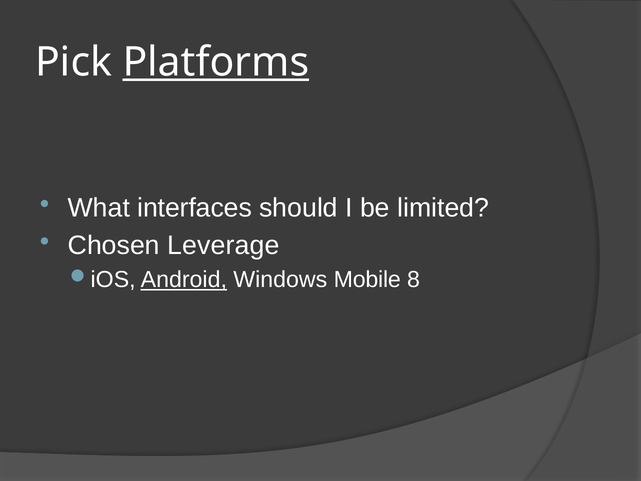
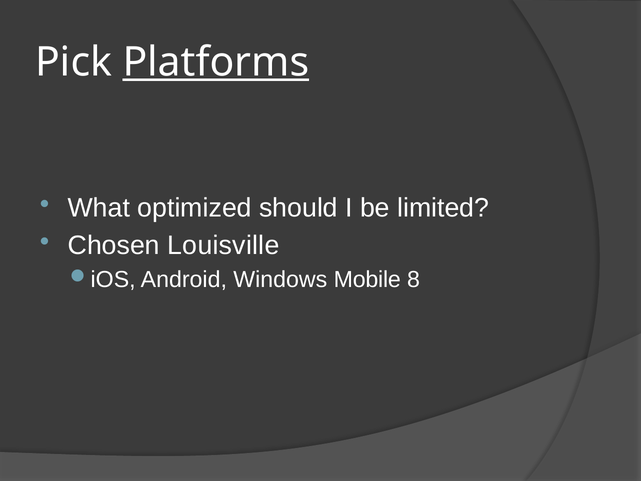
interfaces: interfaces -> optimized
Leverage: Leverage -> Louisville
Android underline: present -> none
